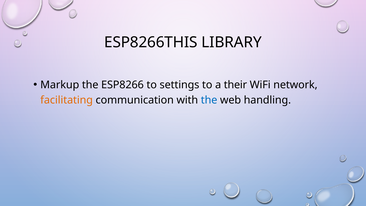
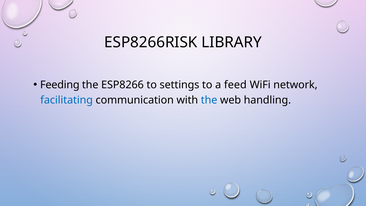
ESP8266THIS: ESP8266THIS -> ESP8266RISK
Markup: Markup -> Feeding
their: their -> feed
facilitating colour: orange -> blue
